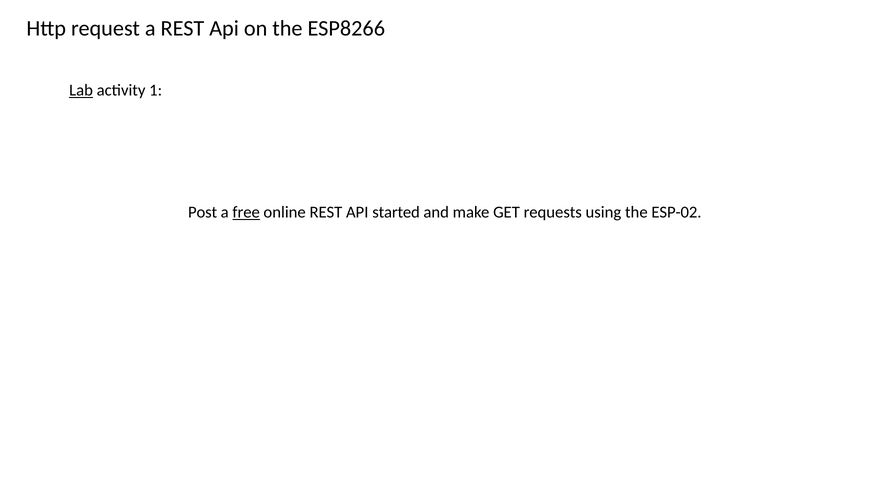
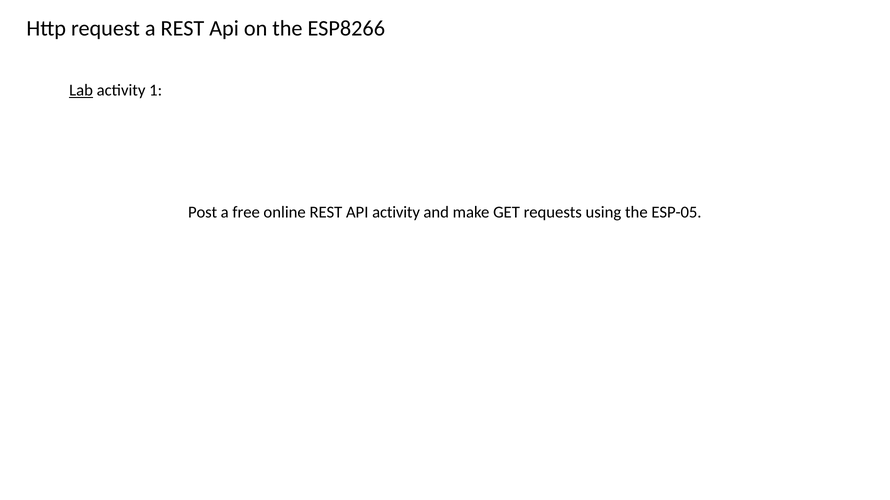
free underline: present -> none
API started: started -> activity
ESP-02: ESP-02 -> ESP-05
